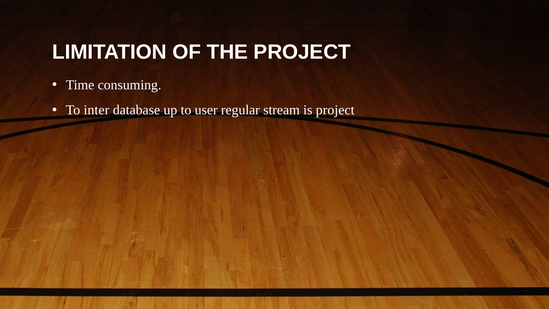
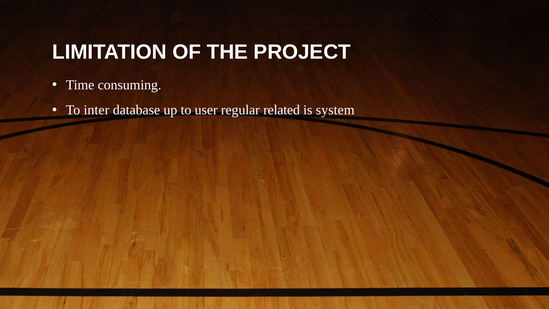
stream: stream -> related
is project: project -> system
